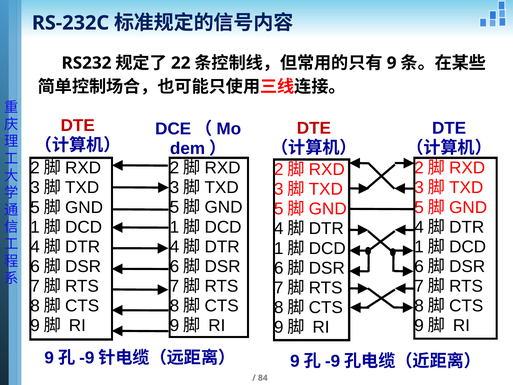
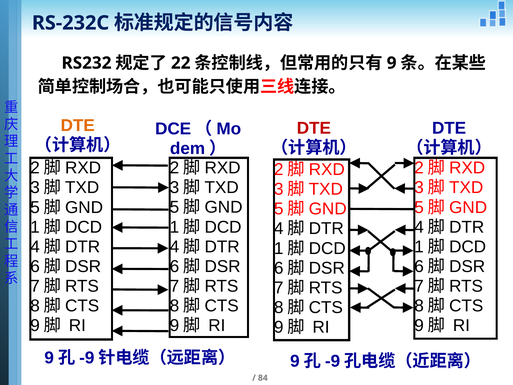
DTE at (78, 126) colour: red -> orange
